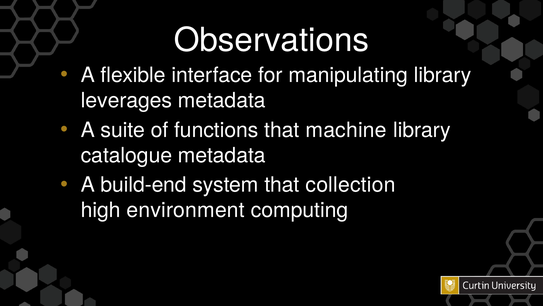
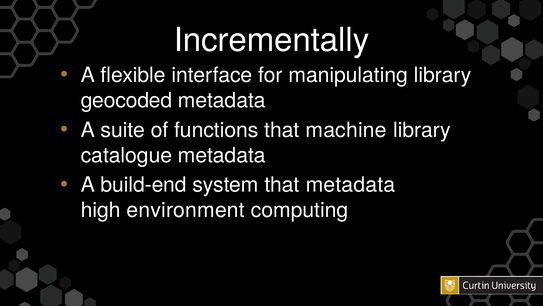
Observations: Observations -> Incrementally
leverages: leverages -> geocoded
that collection: collection -> metadata
